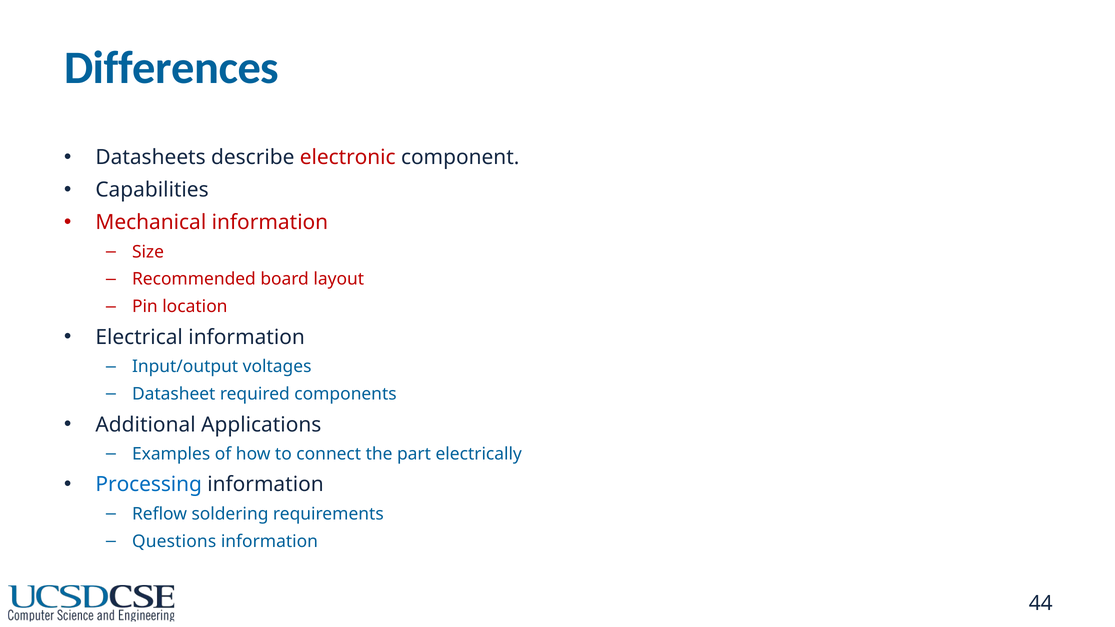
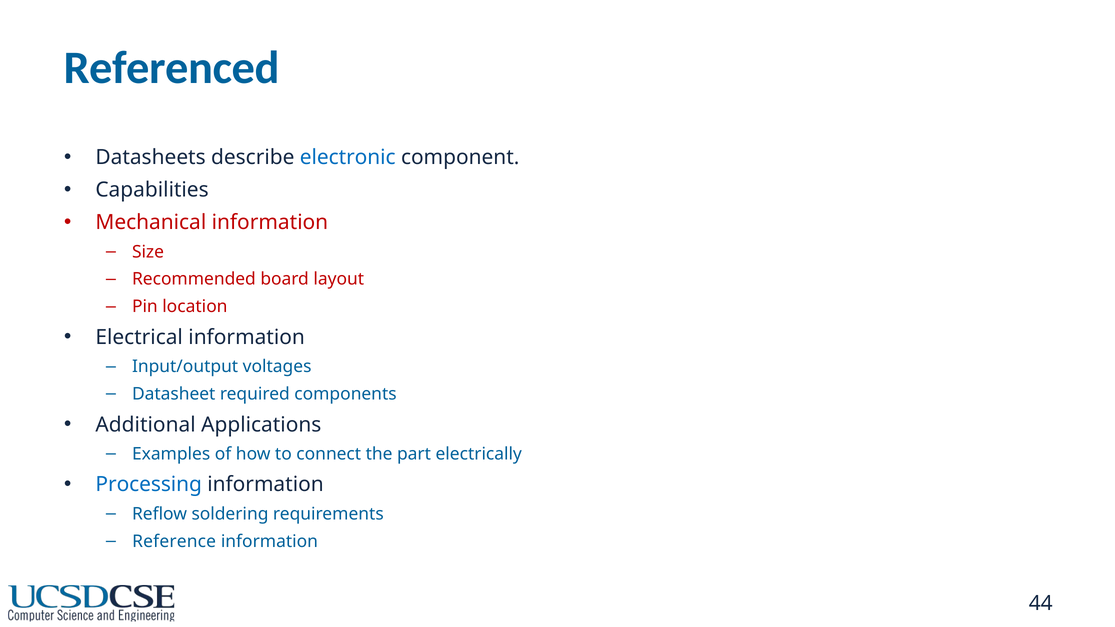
Differences: Differences -> Referenced
electronic colour: red -> blue
Questions: Questions -> Reference
